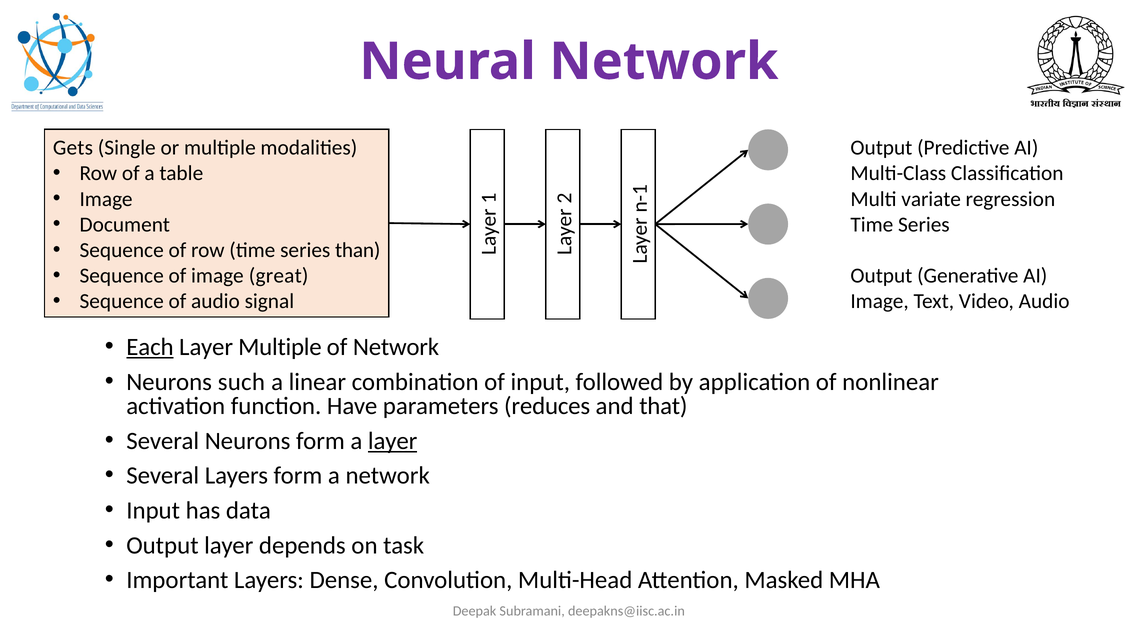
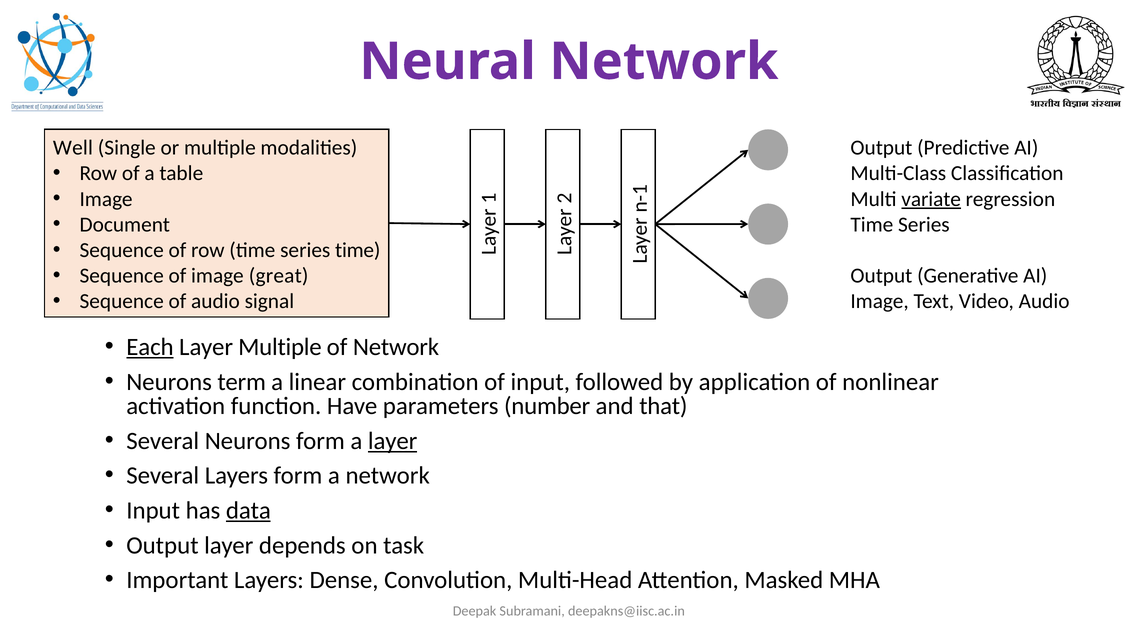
Gets: Gets -> Well
variate underline: none -> present
series than: than -> time
such: such -> term
reduces: reduces -> number
data underline: none -> present
